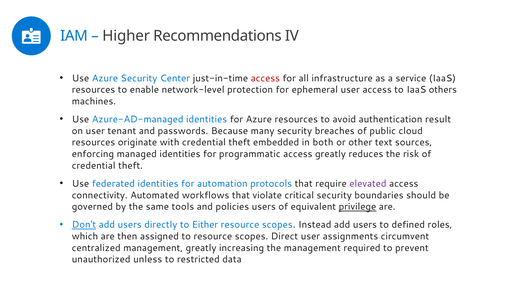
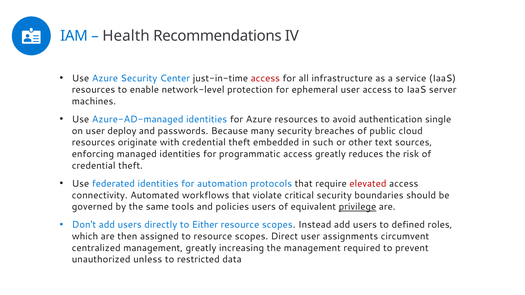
Higher: Higher -> Health
others: others -> server
result: result -> single
tenant: tenant -> deploy
both: both -> such
elevated colour: purple -> red
Don't underline: present -> none
